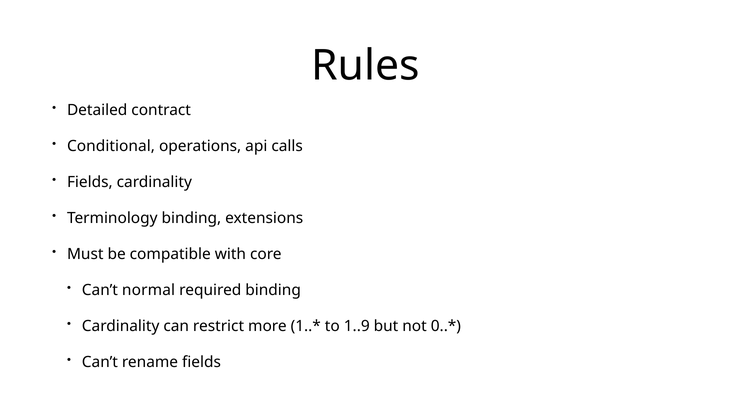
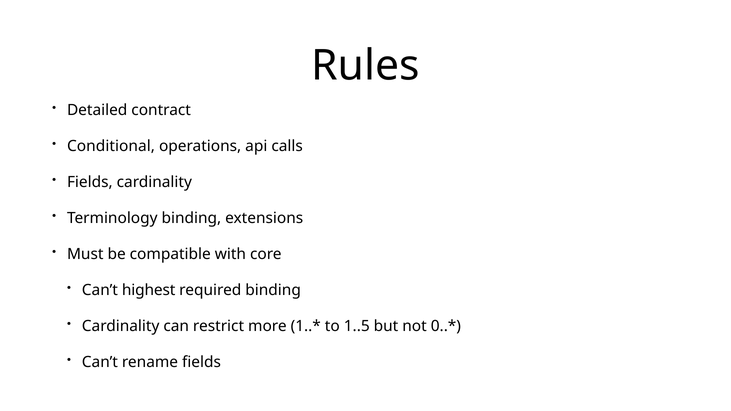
normal: normal -> highest
1..9: 1..9 -> 1..5
